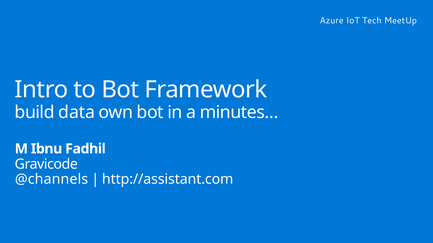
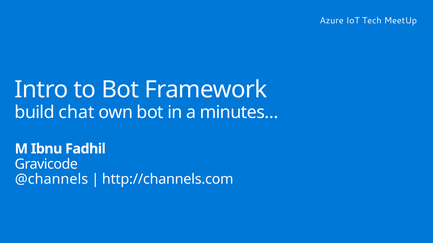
data: data -> chat
http://assistant.com: http://assistant.com -> http://channels.com
